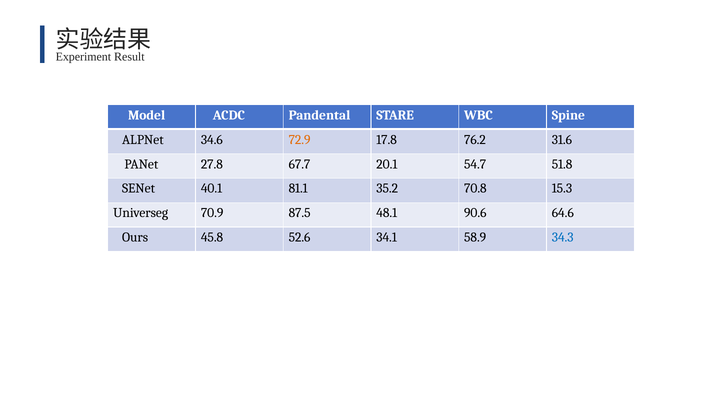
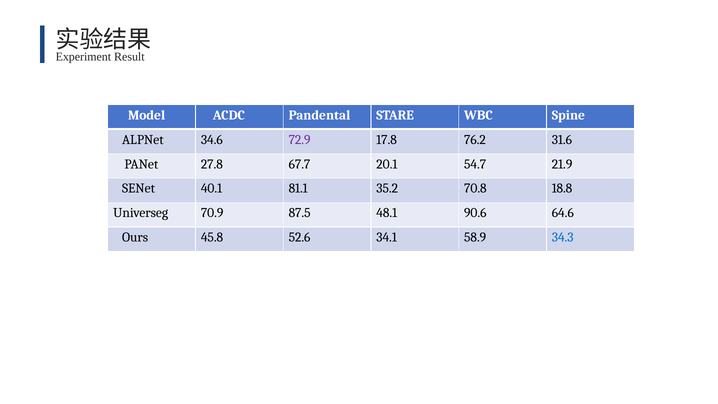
72.9 colour: orange -> purple
51.8: 51.8 -> 21.9
15.3: 15.3 -> 18.8
